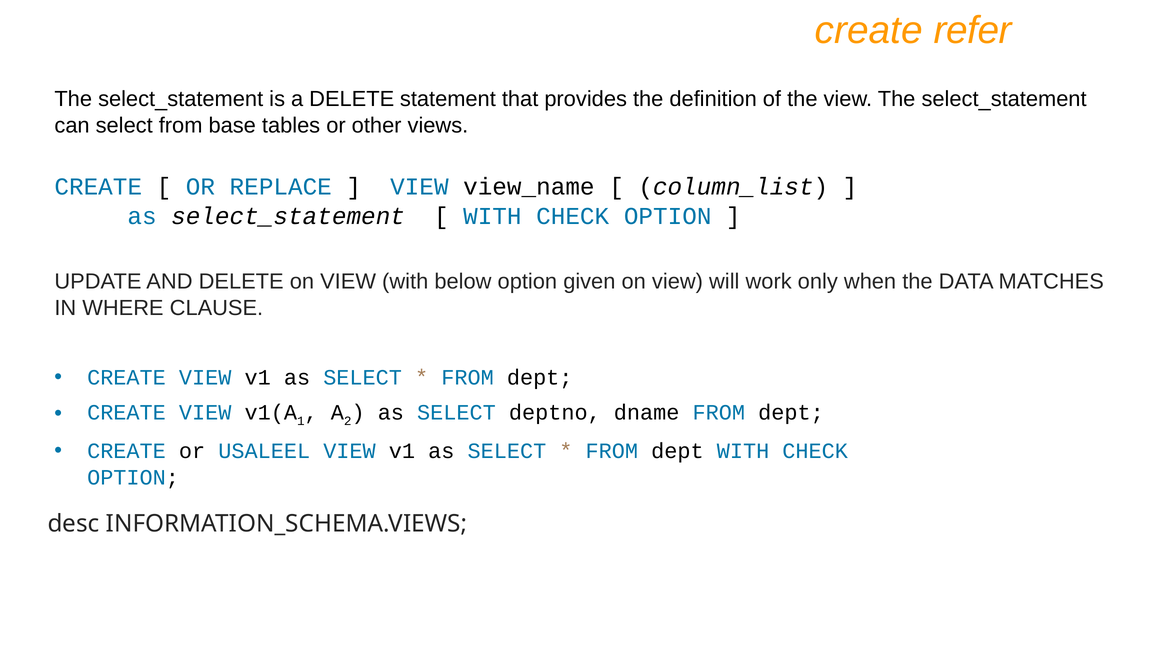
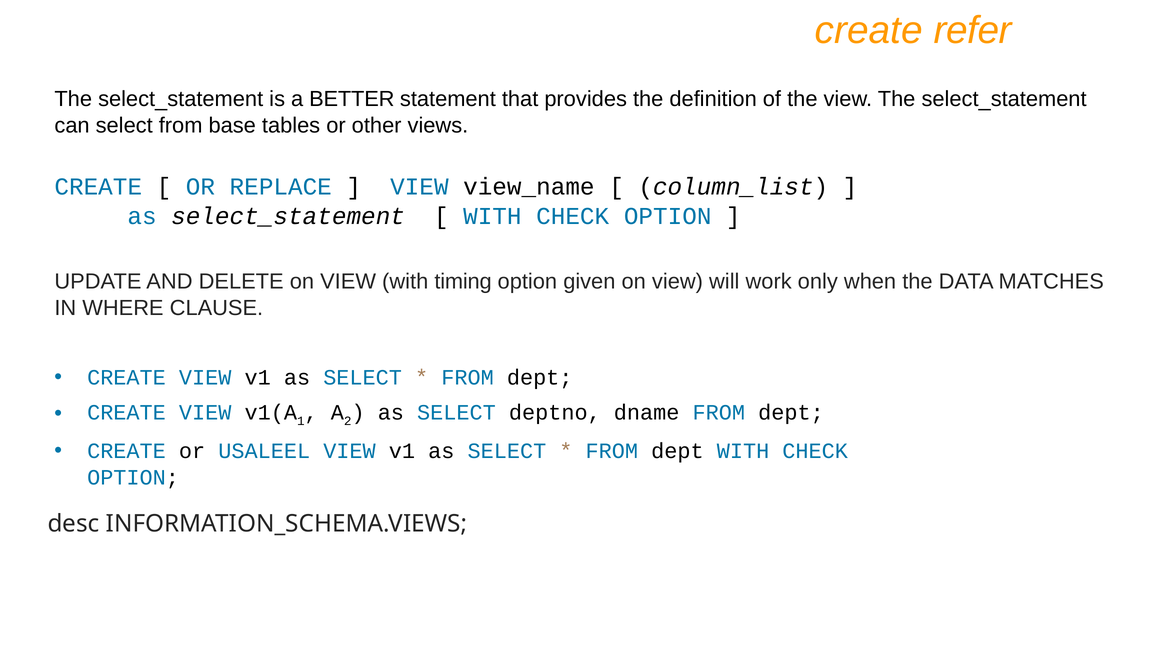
a DELETE: DELETE -> BETTER
below: below -> timing
